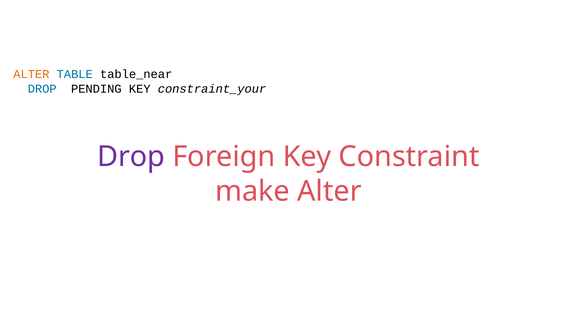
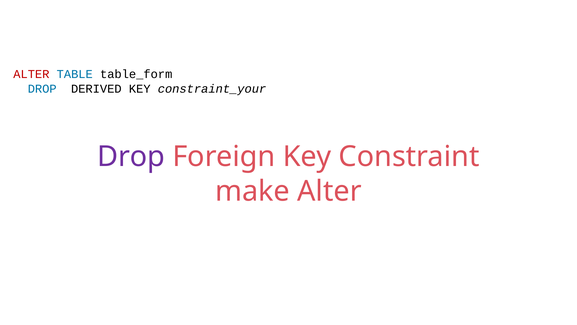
ALTER at (31, 74) colour: orange -> red
table_near: table_near -> table_form
PENDING: PENDING -> DERIVED
